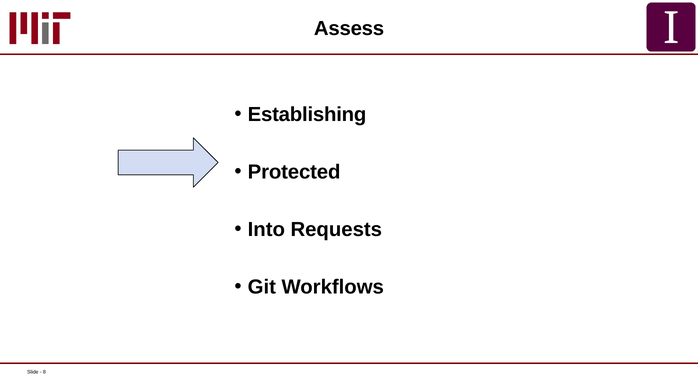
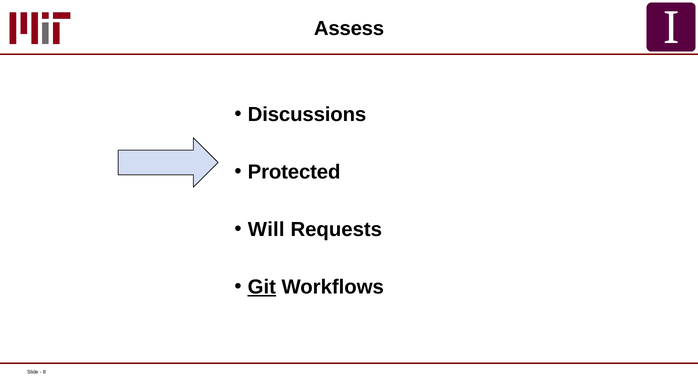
Establishing: Establishing -> Discussions
Into: Into -> Will
Git underline: none -> present
